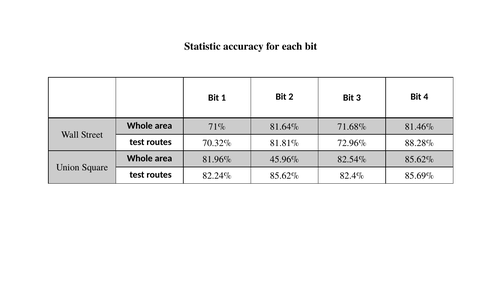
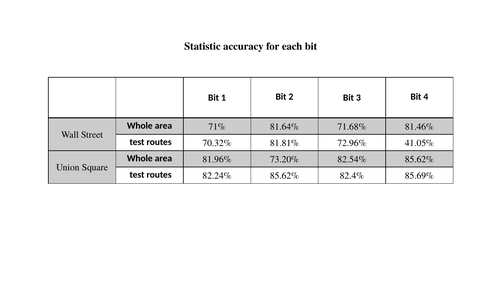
88.28%: 88.28% -> 41.05%
45.96%: 45.96% -> 73.20%
